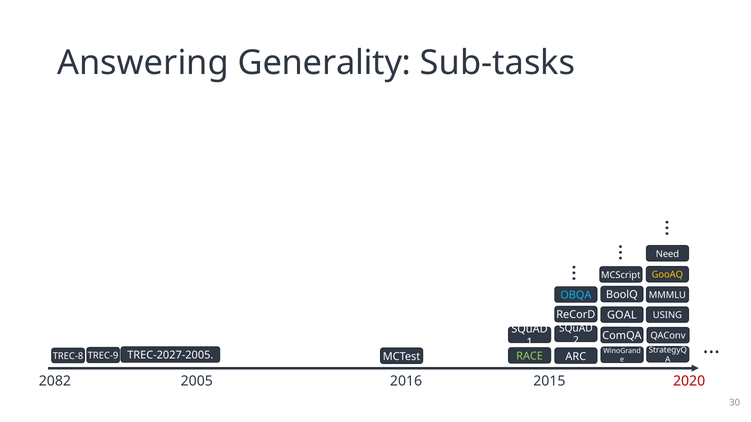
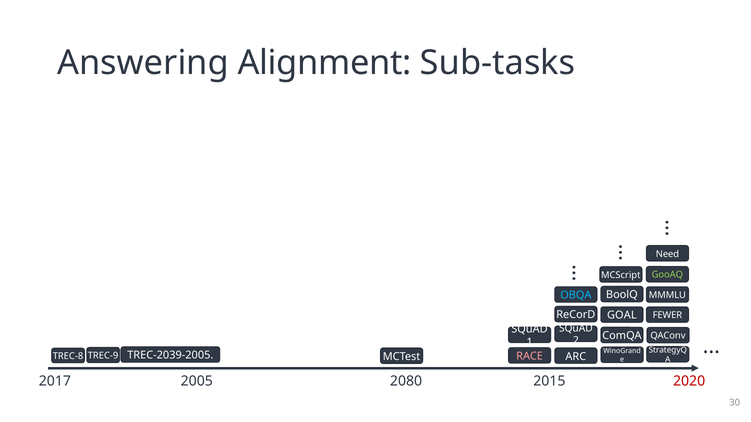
Generality: Generality -> Alignment
GooAQ colour: yellow -> light green
USING: USING -> FEWER
TREC-2027-2005: TREC-2027-2005 -> TREC-2039-2005
RACE colour: light green -> pink
2082: 2082 -> 2017
2016: 2016 -> 2080
